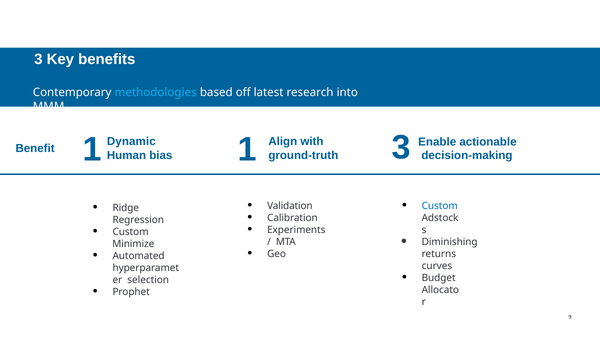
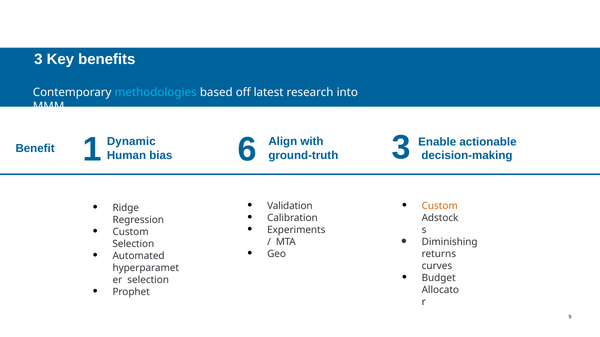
1 1: 1 -> 6
Custom at (440, 206) colour: blue -> orange
Minimize at (133, 244): Minimize -> Selection
